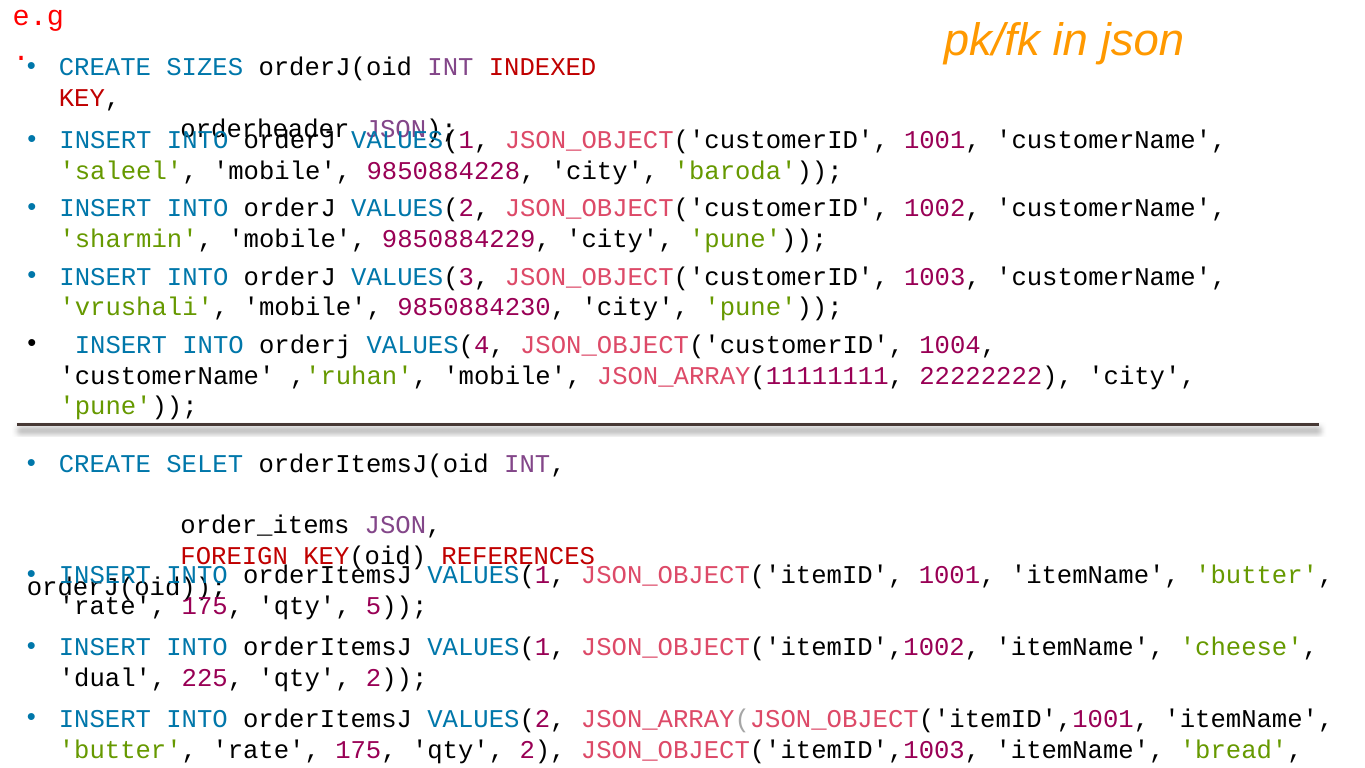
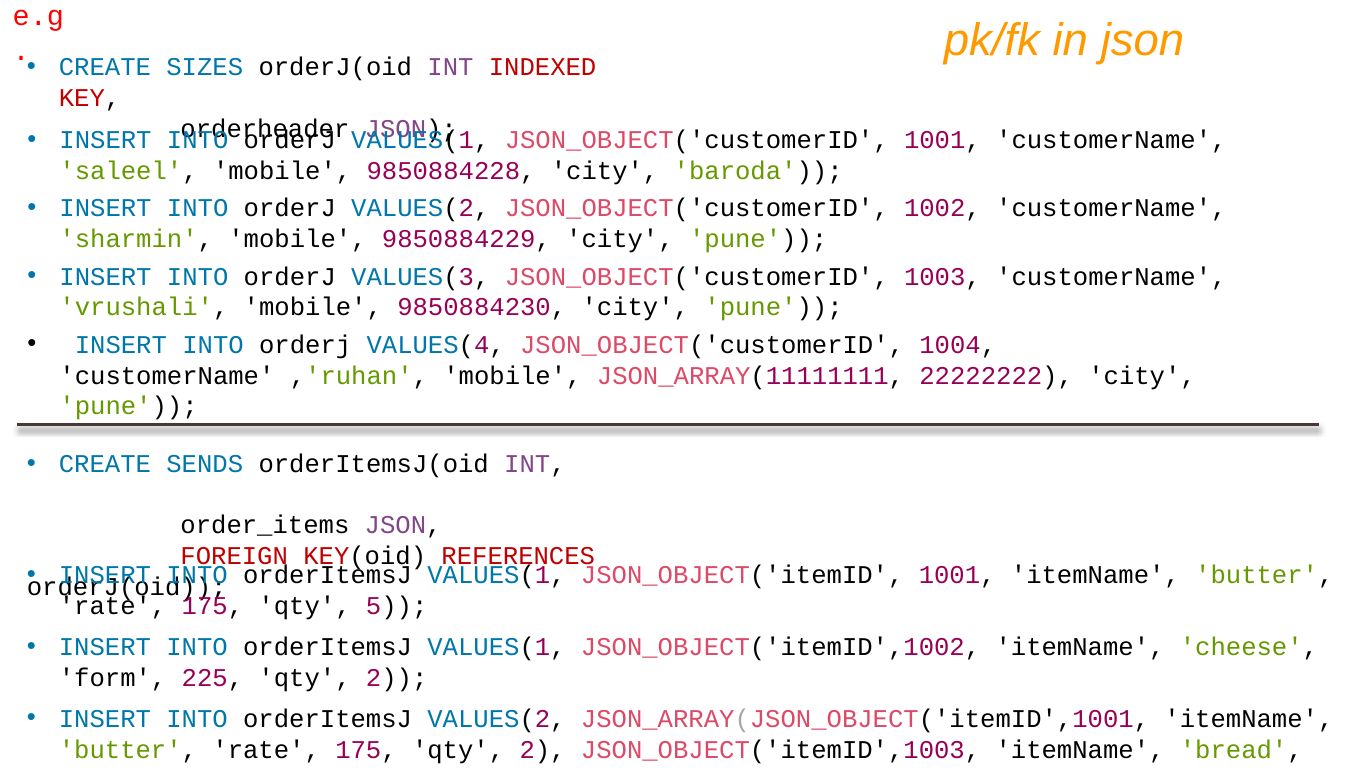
SELET: SELET -> SENDS
dual: dual -> form
